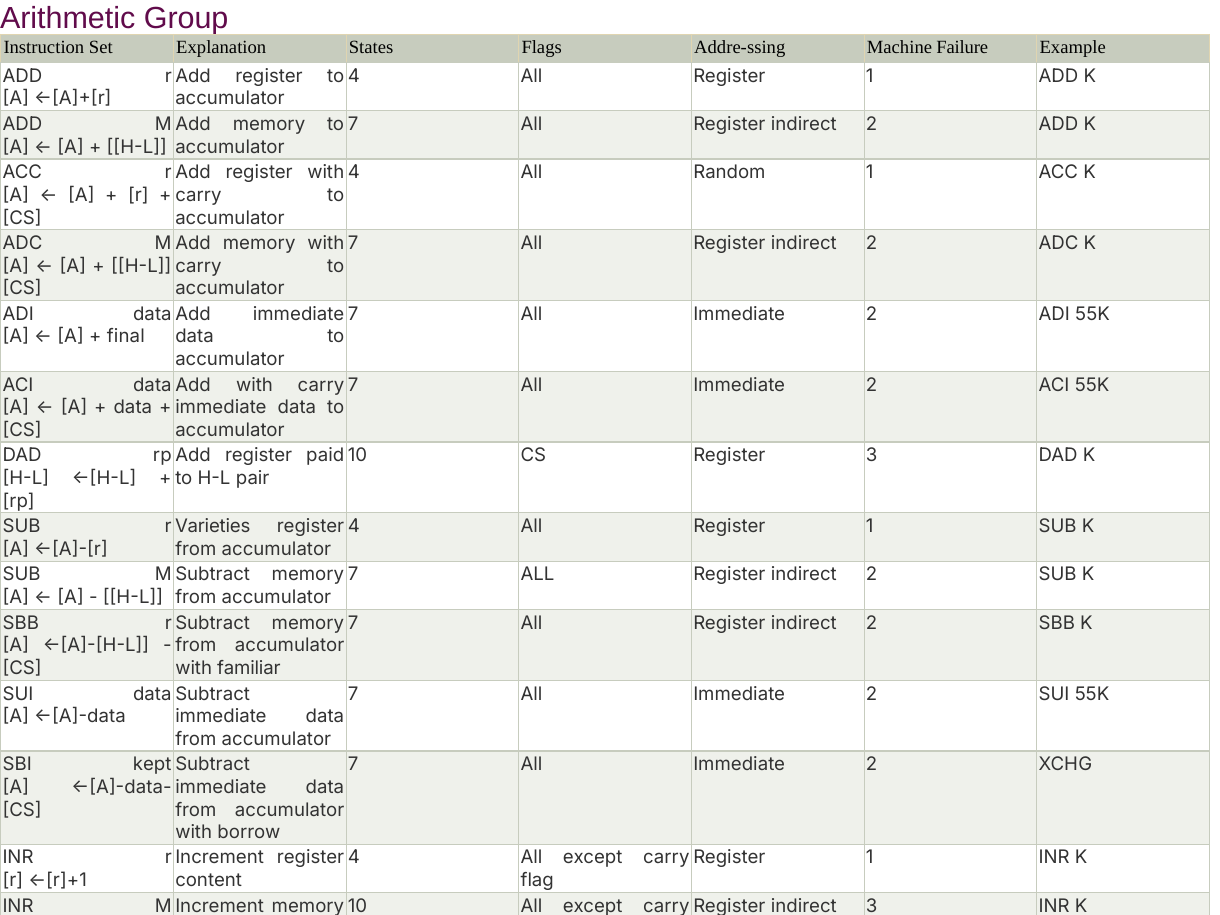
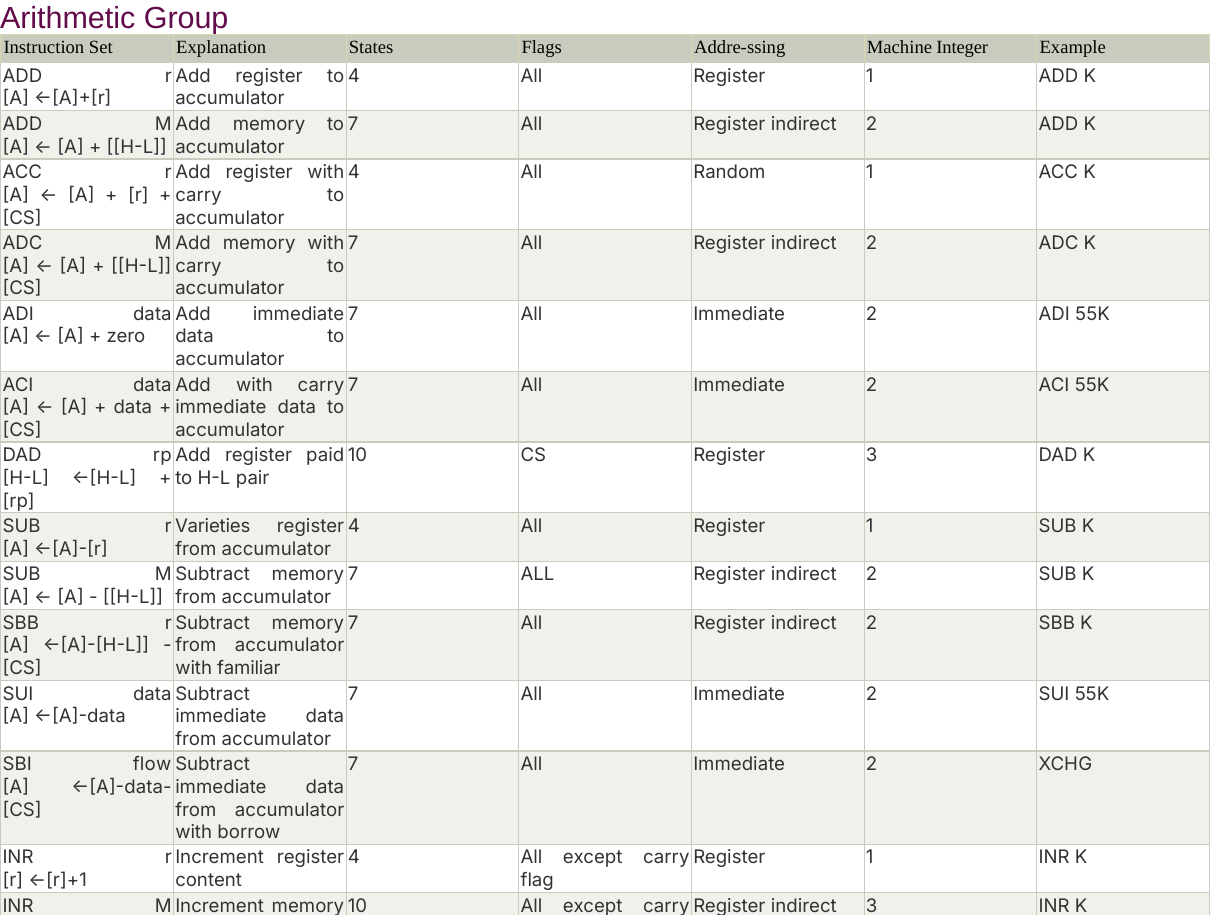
Failure: Failure -> Integer
final: final -> zero
kept: kept -> flow
